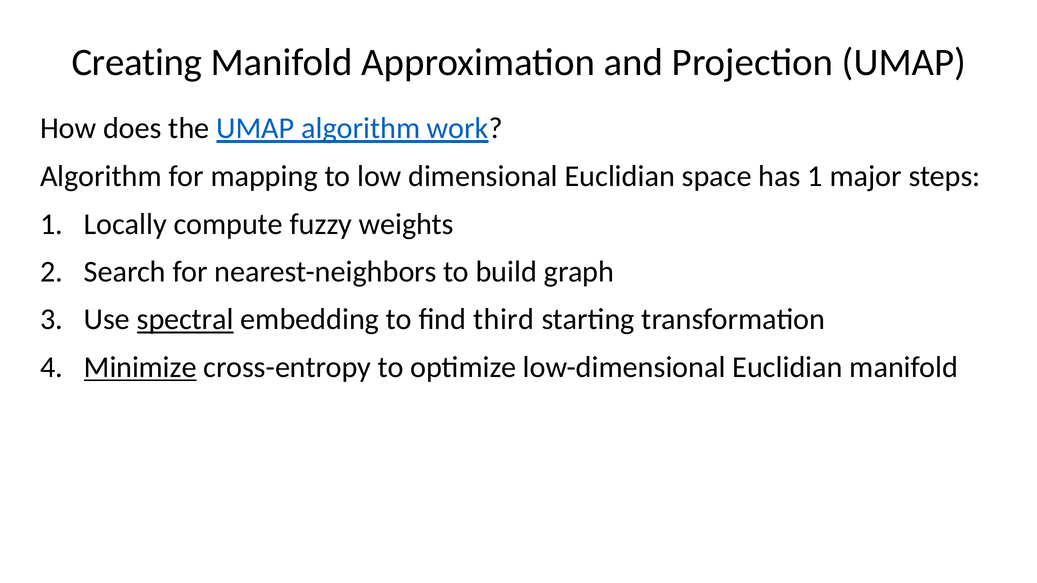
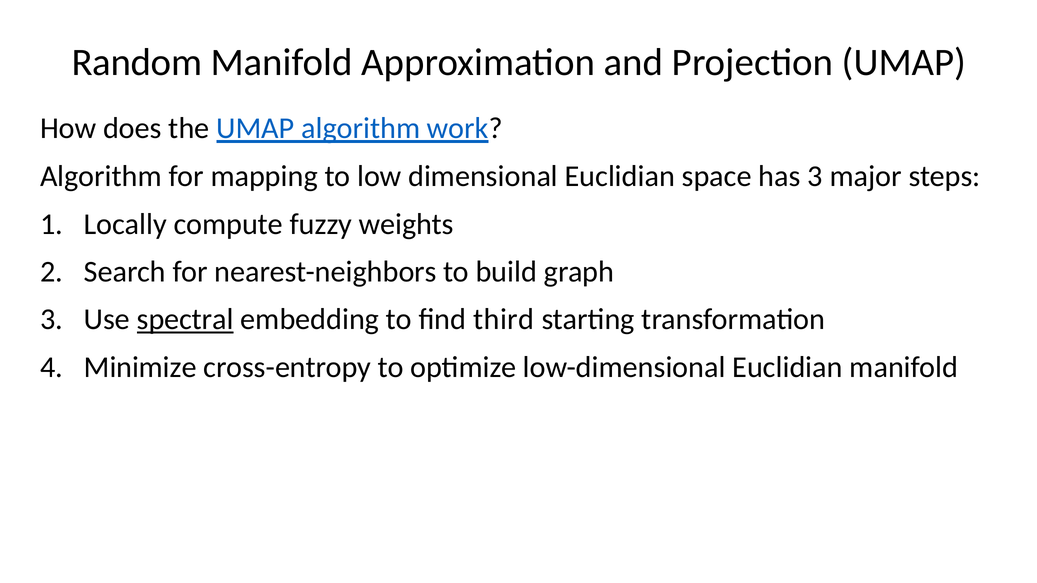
Creating: Creating -> Random
has 1: 1 -> 3
Minimize underline: present -> none
